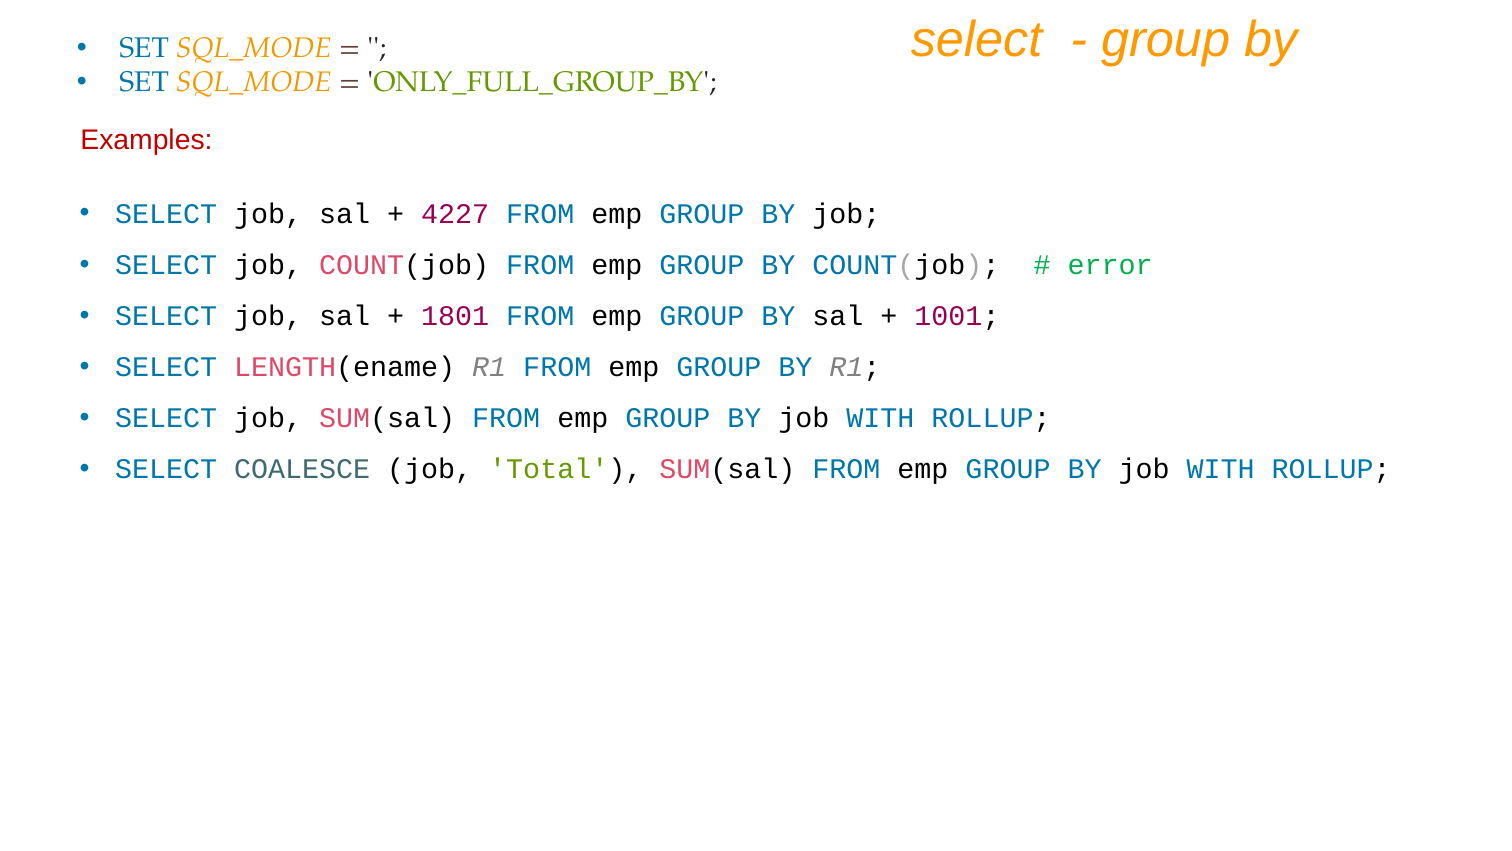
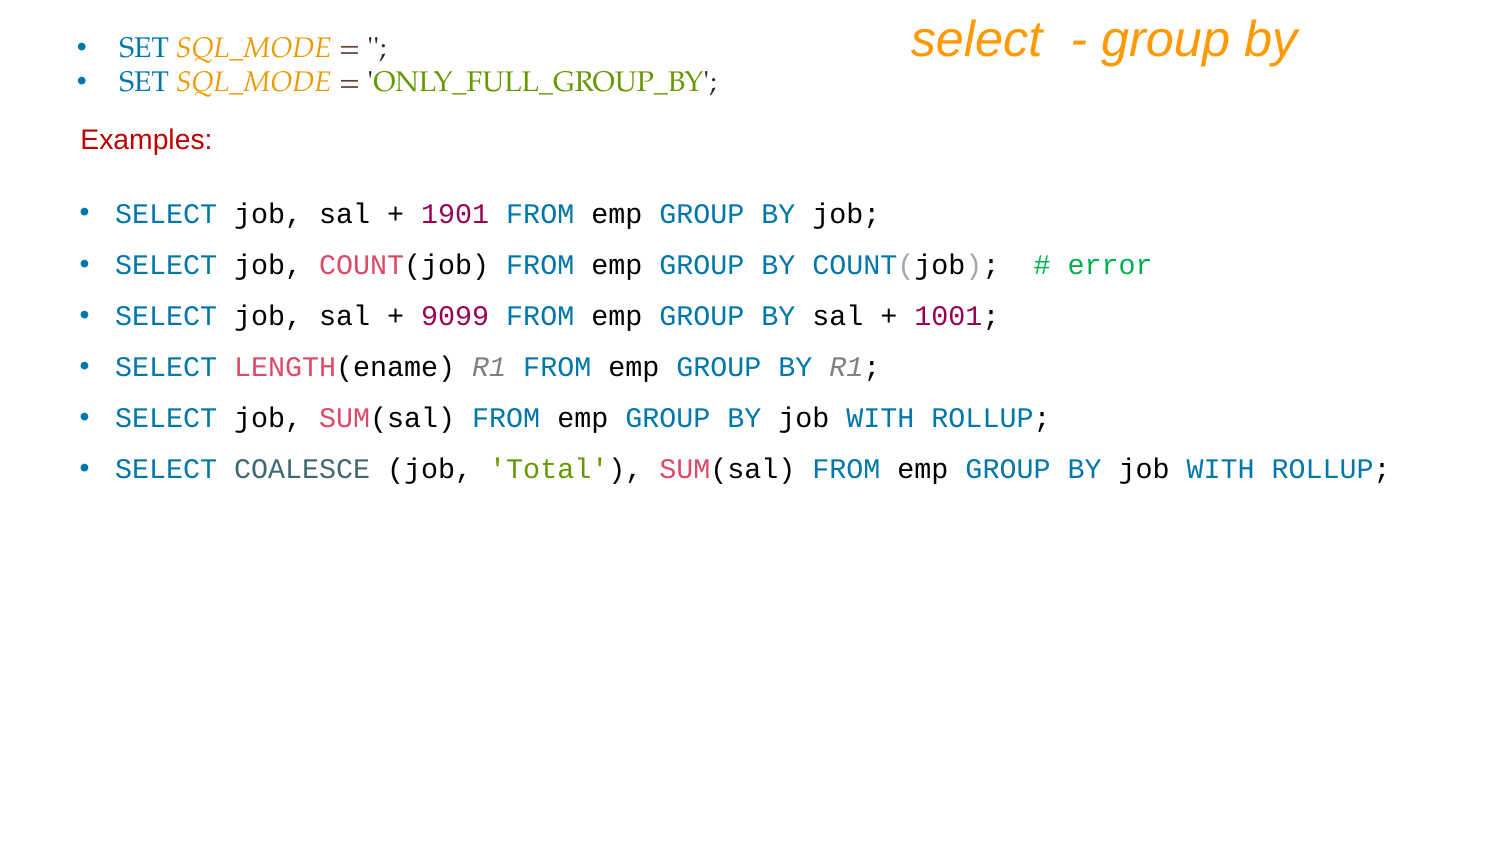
4227: 4227 -> 1901
1801: 1801 -> 9099
